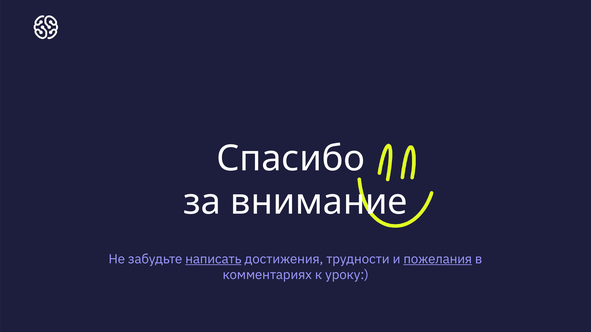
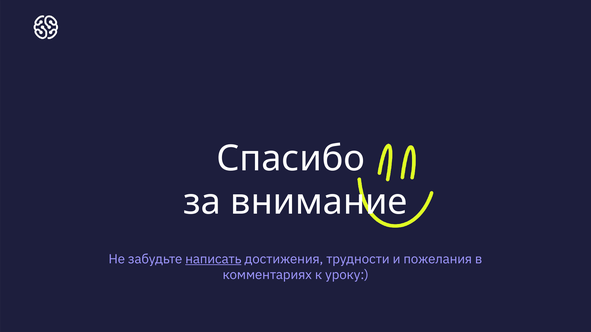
пожелания underline: present -> none
